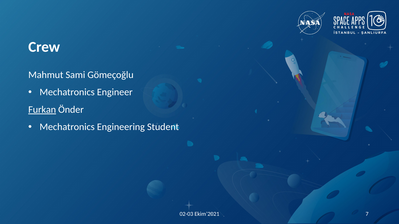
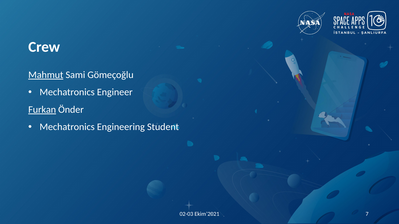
Mahmut underline: none -> present
